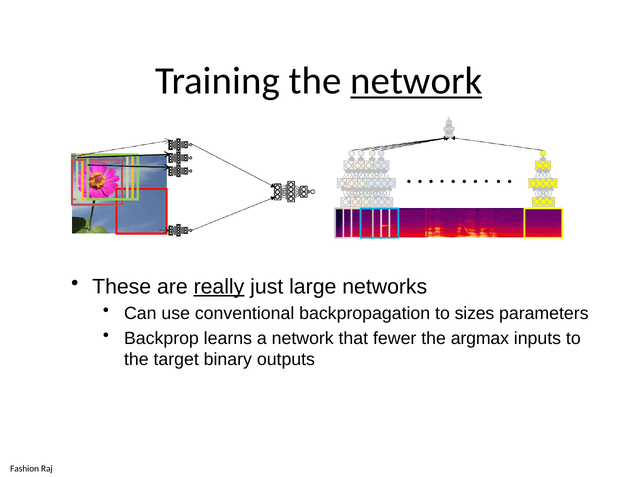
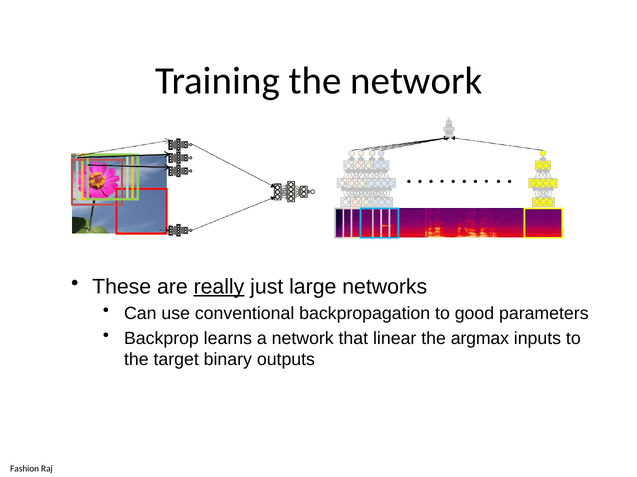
network at (416, 81) underline: present -> none
sizes: sizes -> good
fewer: fewer -> linear
